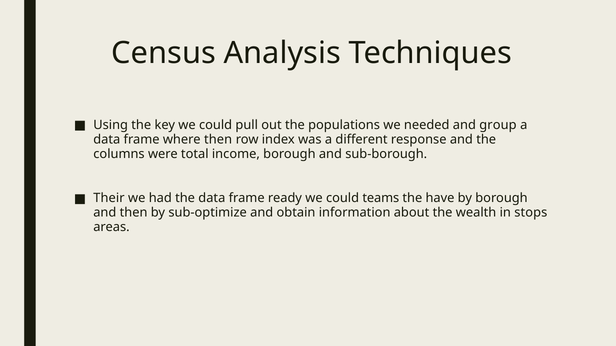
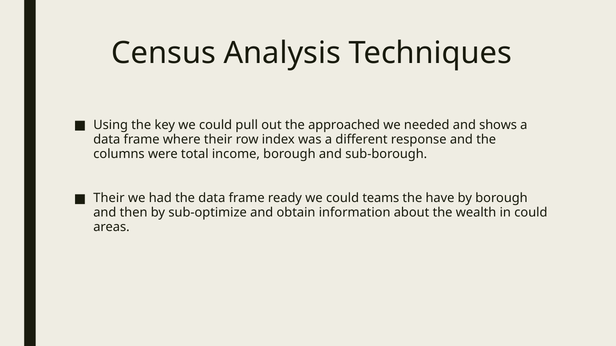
populations: populations -> approached
group: group -> shows
where then: then -> their
in stops: stops -> could
